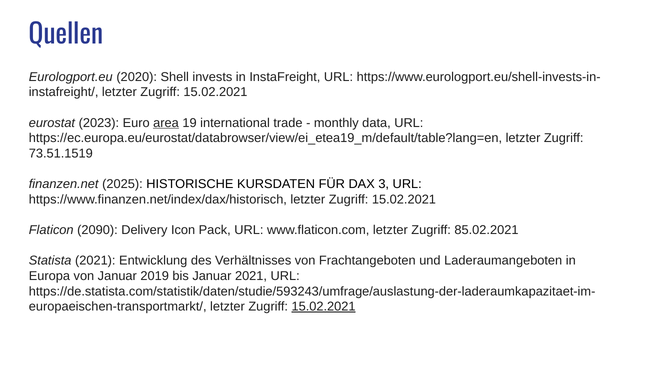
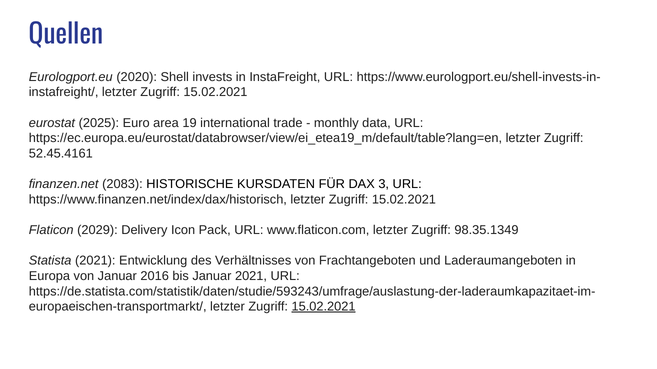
2023: 2023 -> 2025
area underline: present -> none
73.51.1519: 73.51.1519 -> 52.45.4161
2025: 2025 -> 2083
2090: 2090 -> 2029
85.02.2021: 85.02.2021 -> 98.35.1349
2019: 2019 -> 2016
